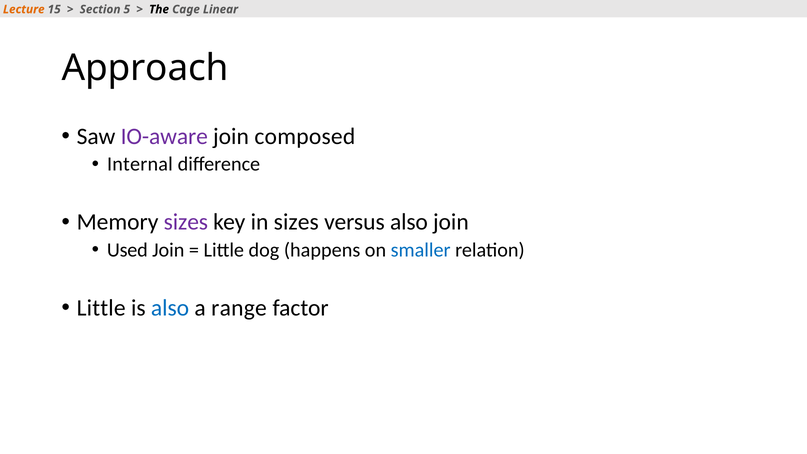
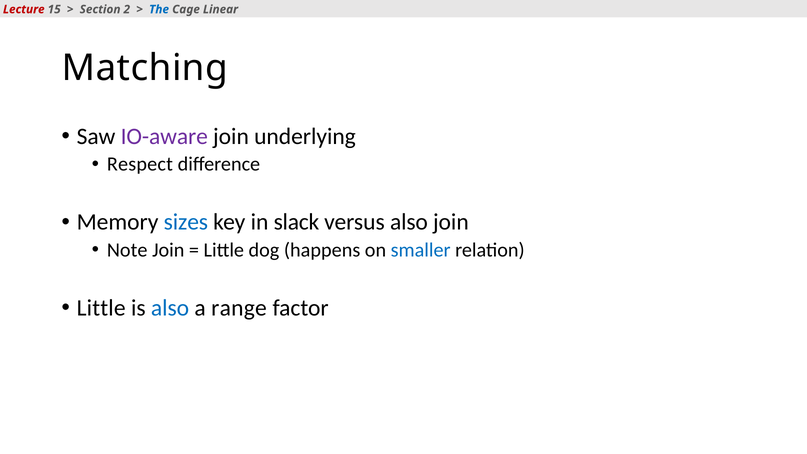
Lecture colour: orange -> red
5: 5 -> 2
The colour: black -> blue
Approach: Approach -> Matching
composed: composed -> underlying
Internal: Internal -> Respect
sizes at (186, 222) colour: purple -> blue
in sizes: sizes -> slack
Used: Used -> Note
